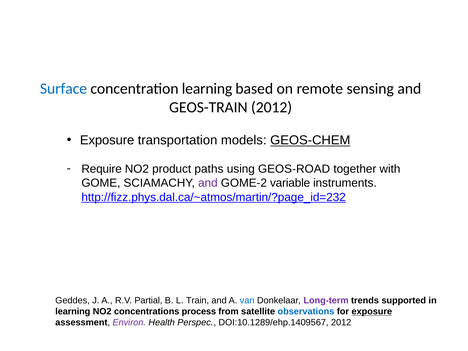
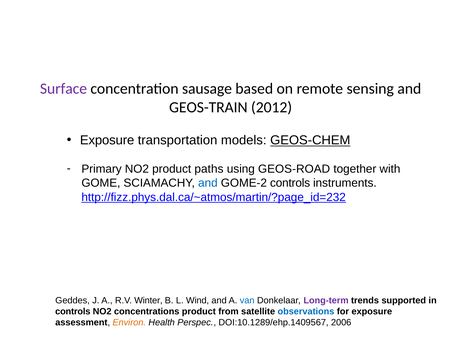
Surface colour: blue -> purple
concentration learning: learning -> sausage
Require: Require -> Primary
and at (208, 183) colour: purple -> blue
GOME-2 variable: variable -> controls
Partial: Partial -> Winter
Train: Train -> Wind
learning at (73, 312): learning -> controls
concentrations process: process -> product
exposure at (372, 312) underline: present -> none
Environ colour: purple -> orange
DOI:10.1289/ehp.1409567 2012: 2012 -> 2006
